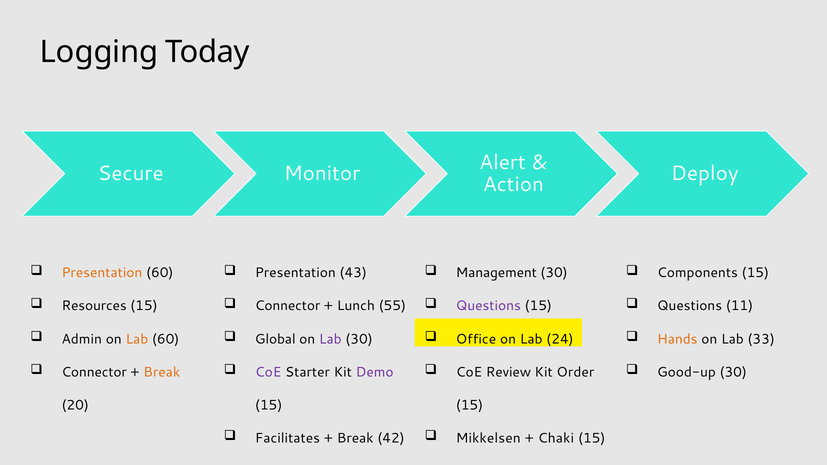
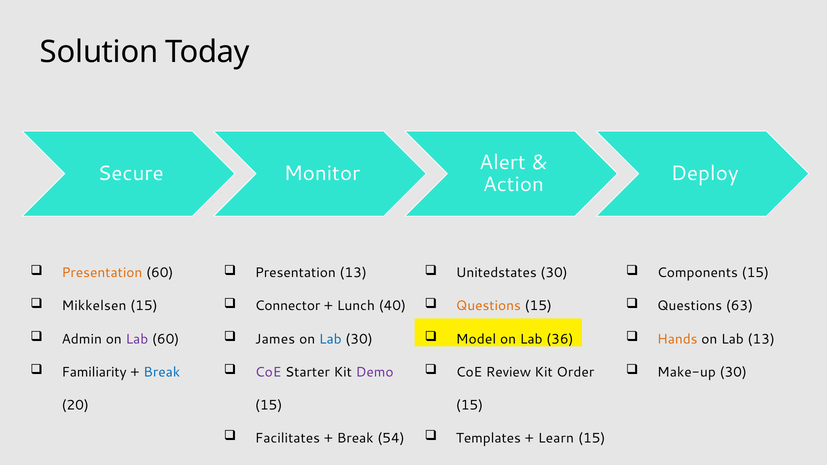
Logging: Logging -> Solution
Presentation 43: 43 -> 13
Management: Management -> Unitedstates
Resources: Resources -> Mikkelsen
55: 55 -> 40
Questions at (488, 306) colour: purple -> orange
11: 11 -> 63
Lab at (137, 339) colour: orange -> purple
Global: Global -> James
Lab at (330, 339) colour: purple -> blue
Office: Office -> Model
24: 24 -> 36
Lab 33: 33 -> 13
Connector at (94, 372): Connector -> Familiarity
Break at (162, 372) colour: orange -> blue
Good-up: Good-up -> Make-up
42: 42 -> 54
Mikkelsen: Mikkelsen -> Templates
Chaki: Chaki -> Learn
